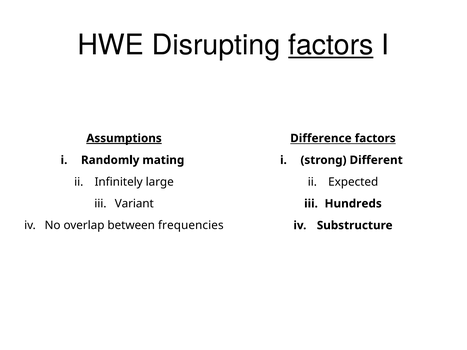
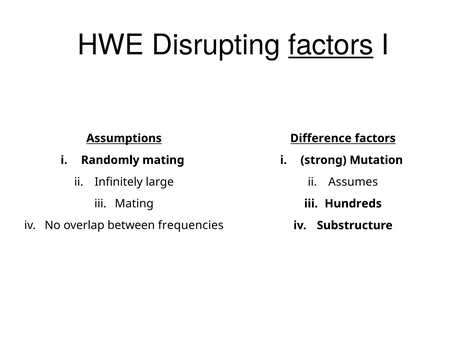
Assumptions underline: present -> none
Different: Different -> Mutation
Expected: Expected -> Assumes
Variant at (134, 204): Variant -> Mating
